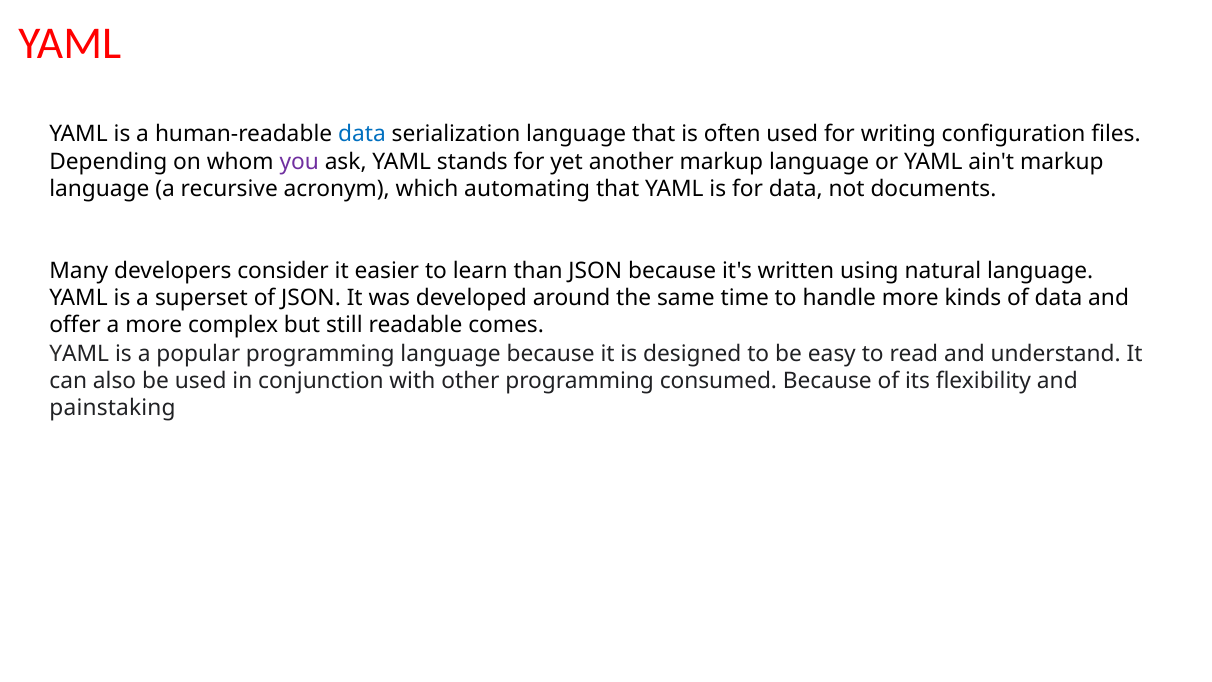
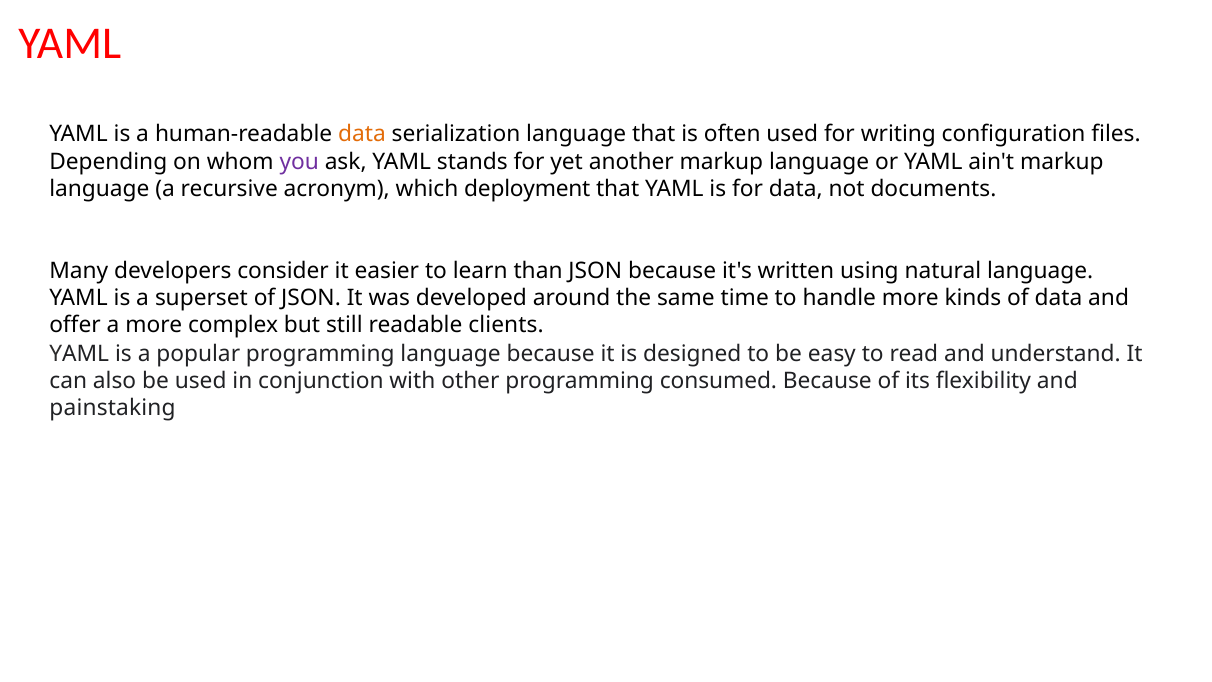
data at (362, 134) colour: blue -> orange
automating: automating -> deployment
comes: comes -> clients
